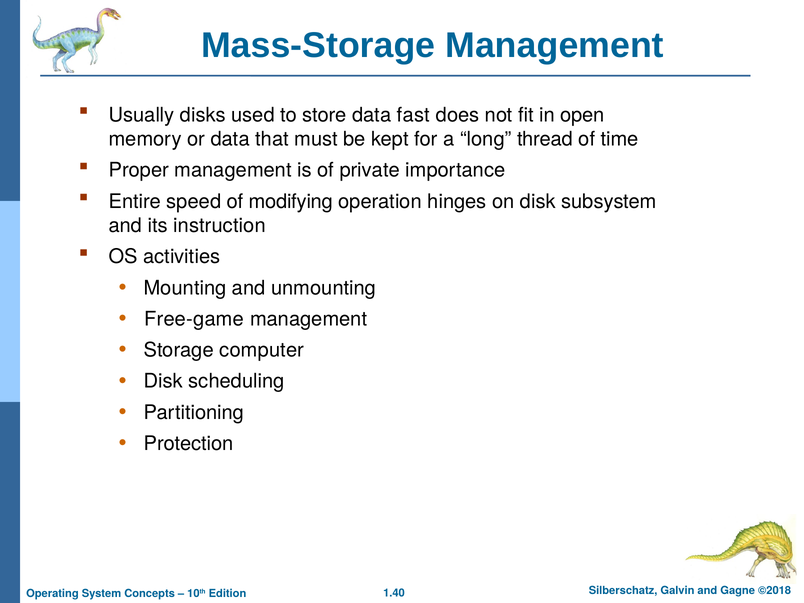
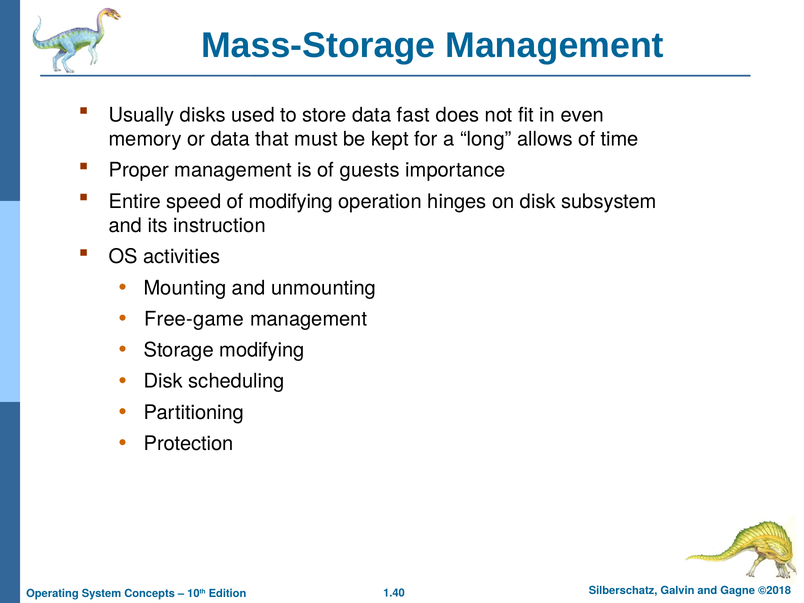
open: open -> even
thread: thread -> allows
private: private -> guests
Storage computer: computer -> modifying
